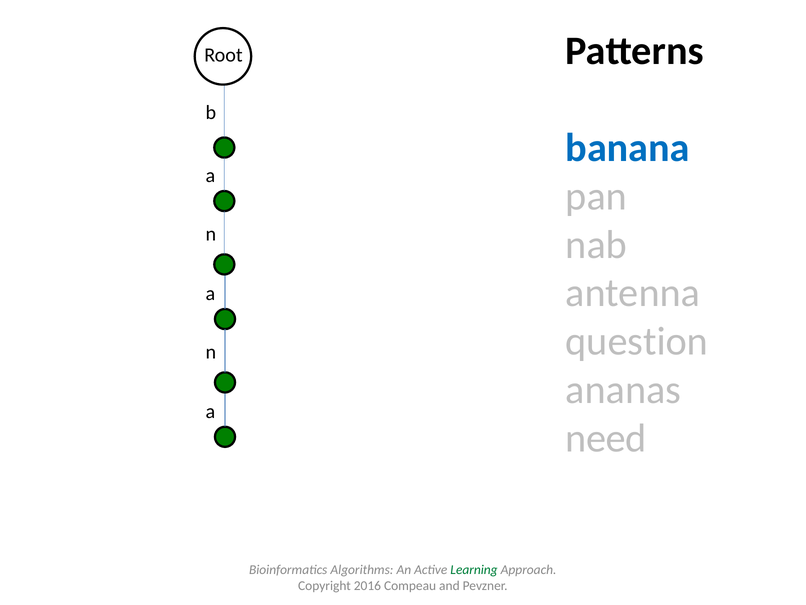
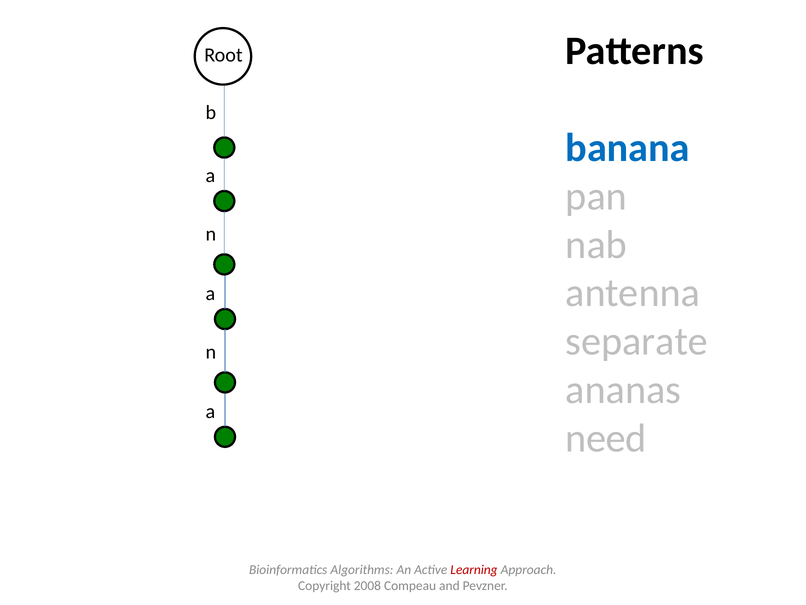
question: question -> separate
Learning colour: green -> red
2016: 2016 -> 2008
